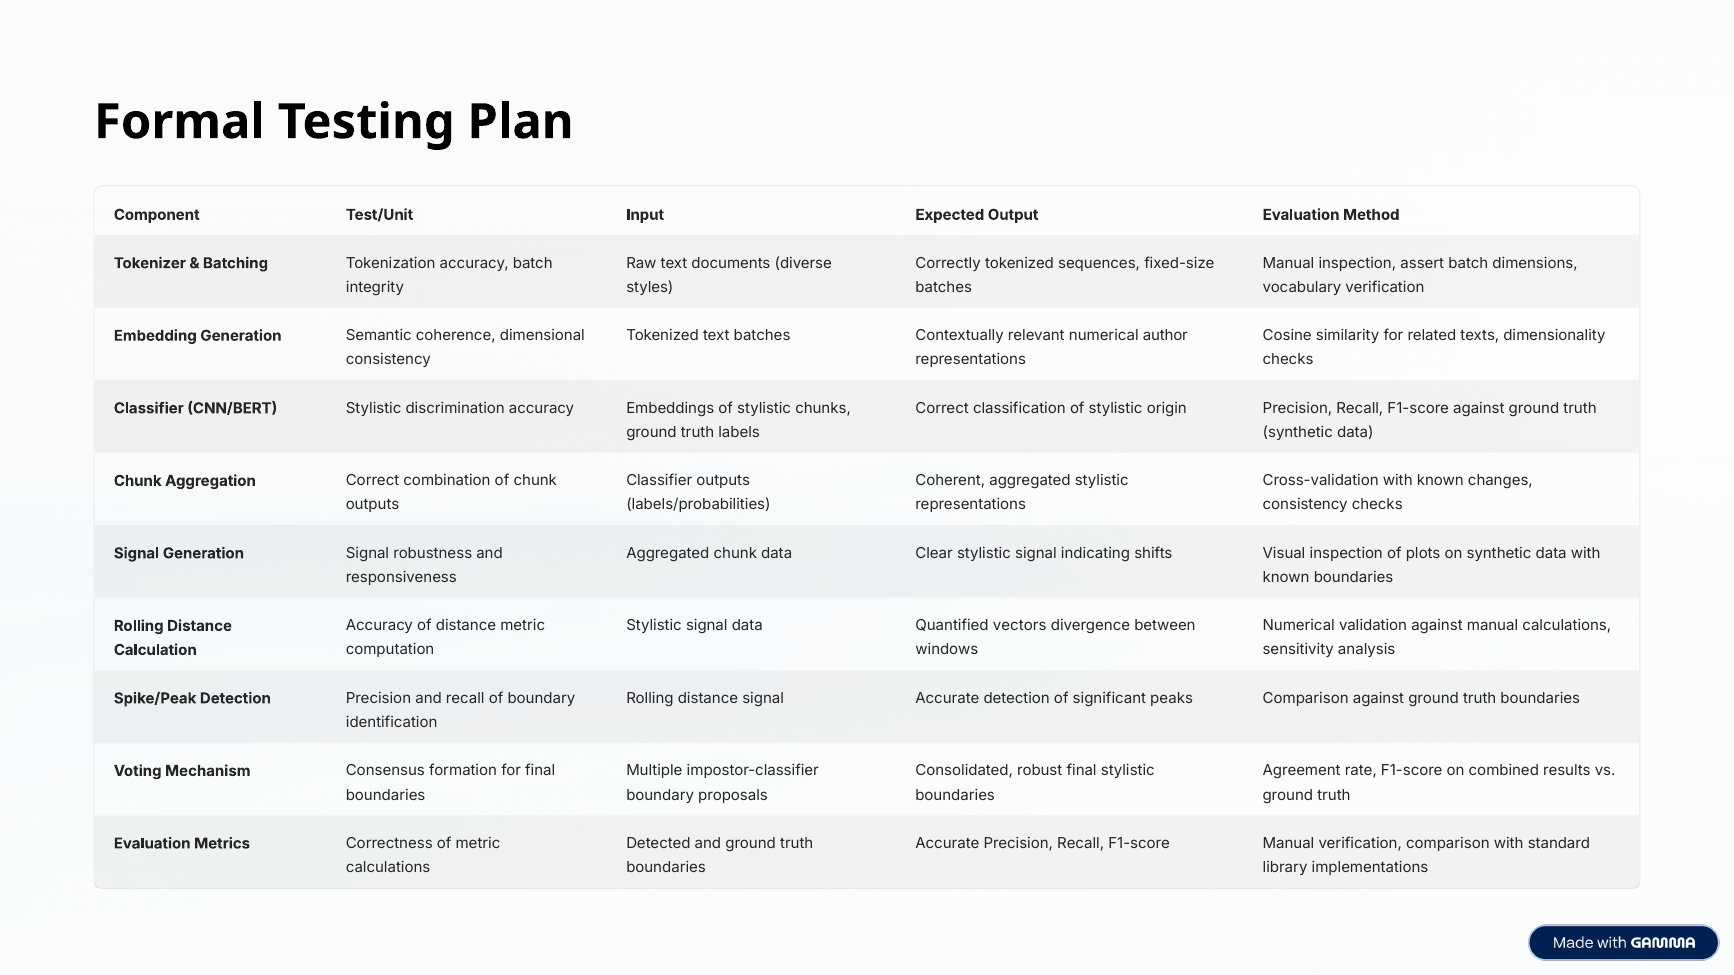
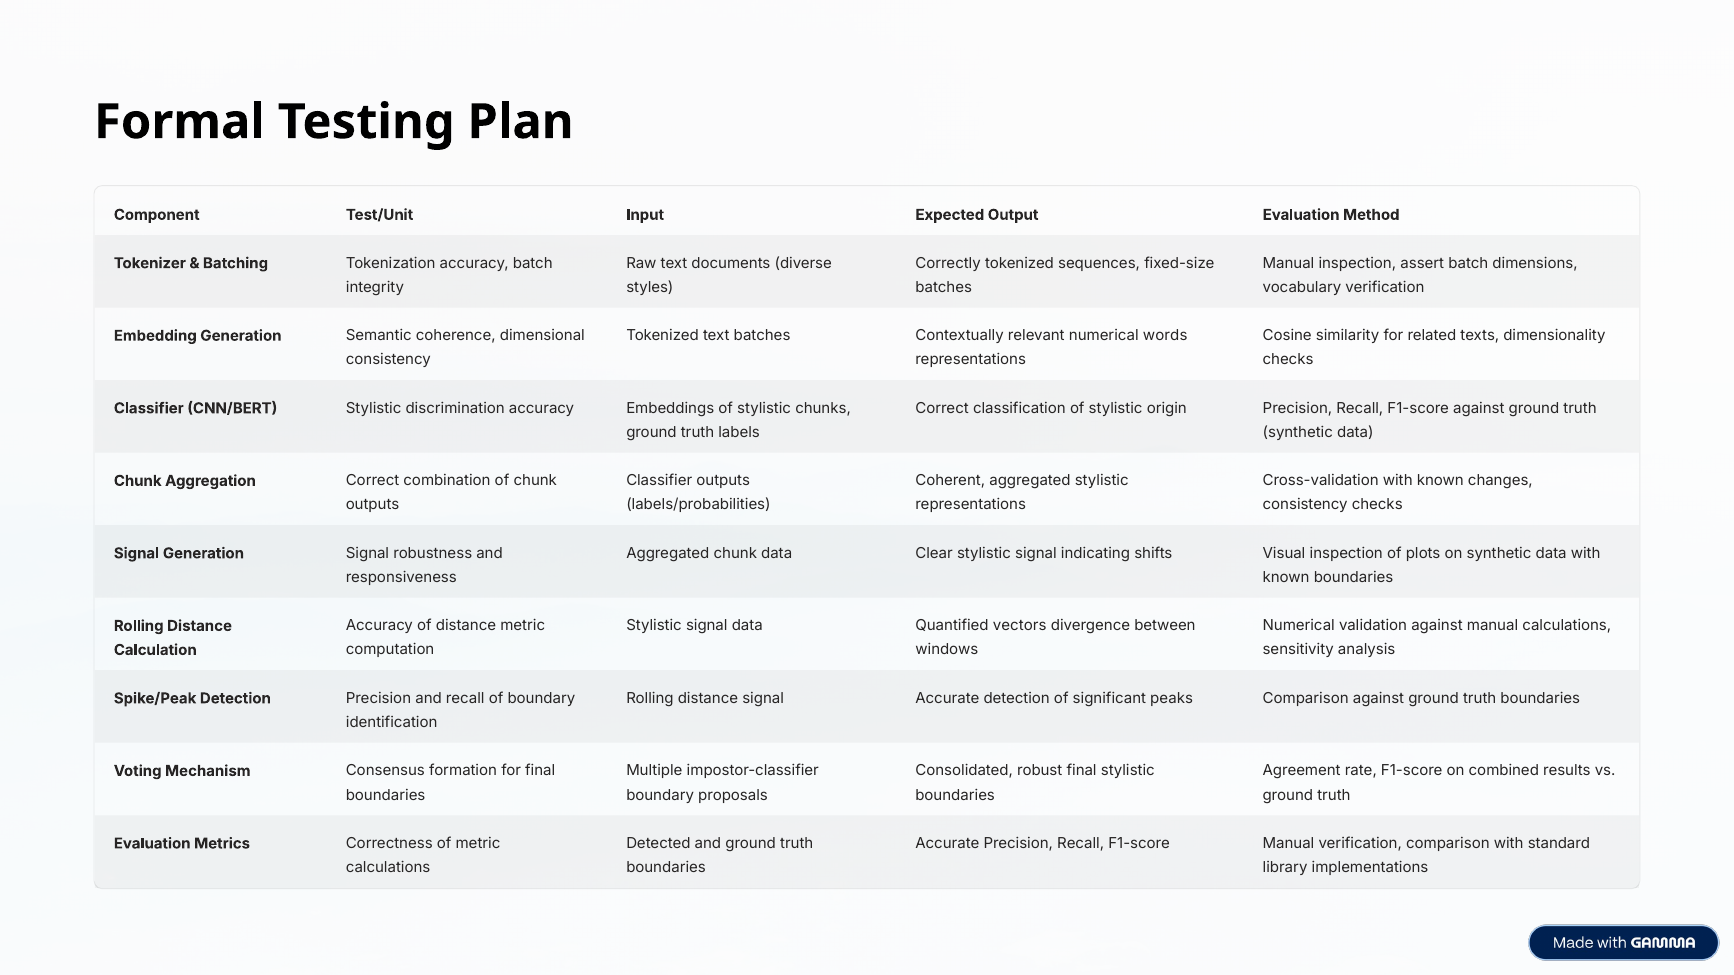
author: author -> words
